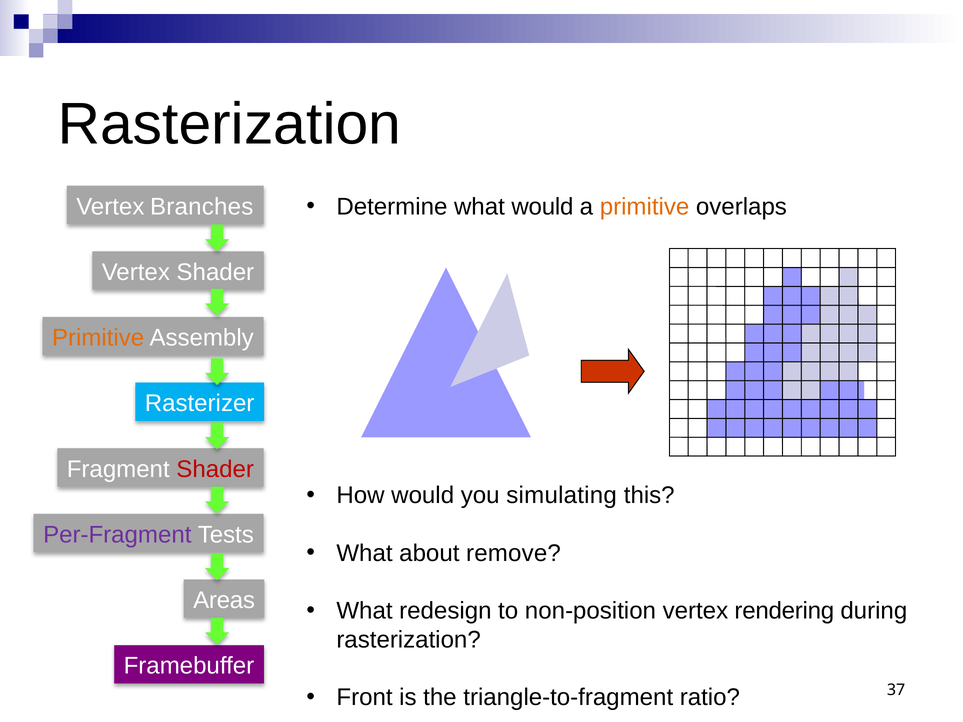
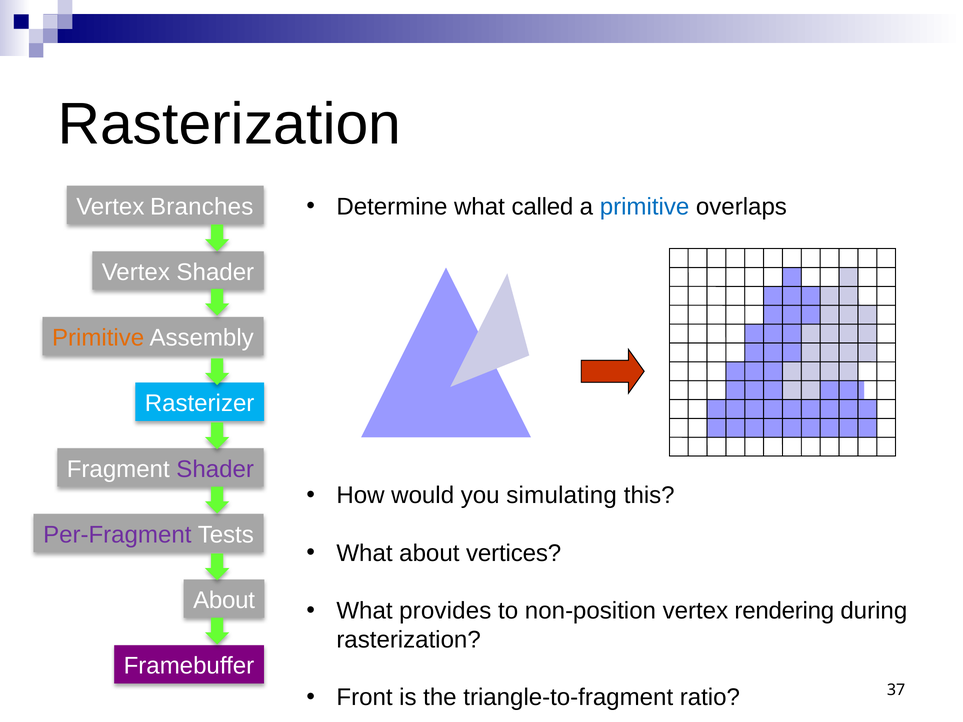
what would: would -> called
primitive at (645, 207) colour: orange -> blue
Shader at (215, 469) colour: red -> purple
remove: remove -> vertices
Areas at (224, 601): Areas -> About
redesign: redesign -> provides
